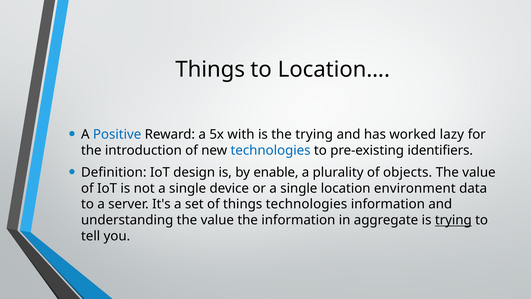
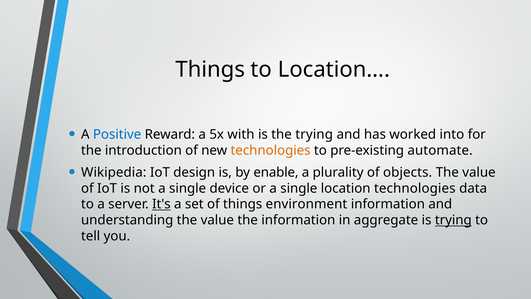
lazy: lazy -> into
technologies at (271, 150) colour: blue -> orange
identifiers: identifiers -> automate
Definition: Definition -> Wikipedia
location environment: environment -> technologies
It's underline: none -> present
things technologies: technologies -> environment
